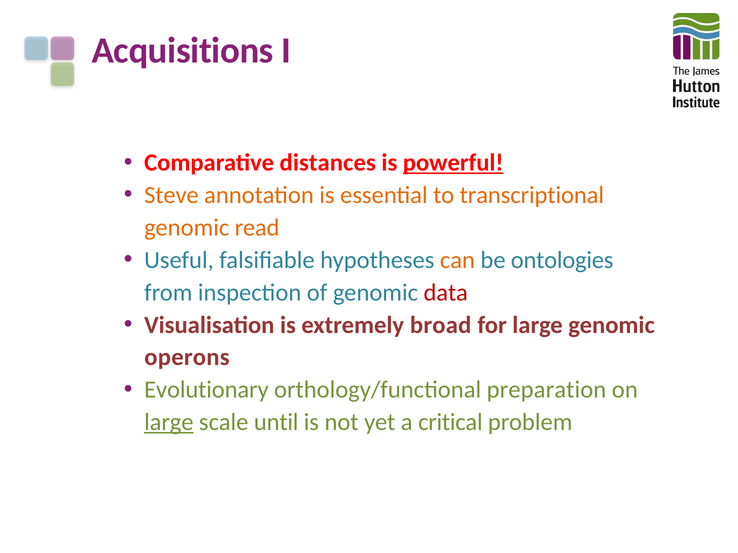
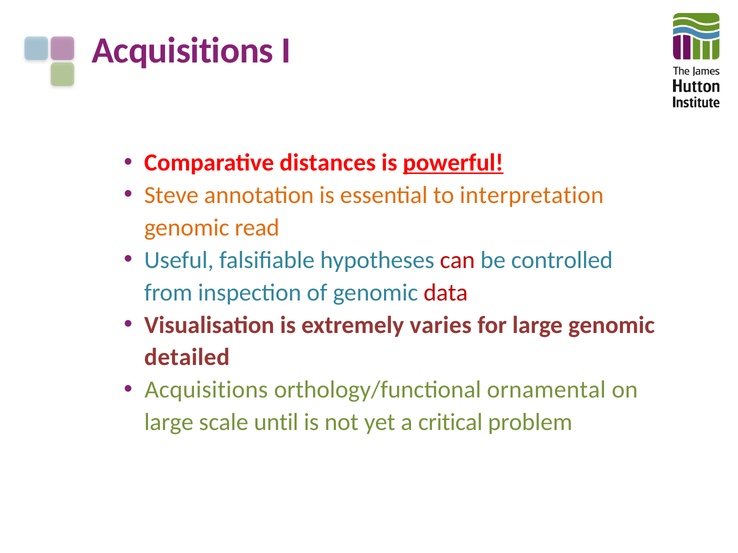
transcriptional: transcriptional -> interpretation
can colour: orange -> red
ontologies: ontologies -> controlled
broad: broad -> varies
operons: operons -> detailed
Evolutionary at (206, 390): Evolutionary -> Acquisitions
preparation: preparation -> ornamental
large at (169, 423) underline: present -> none
